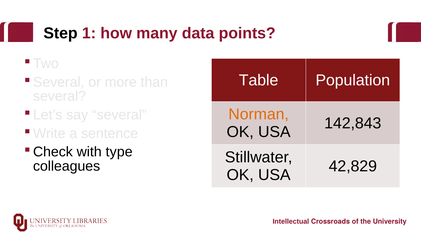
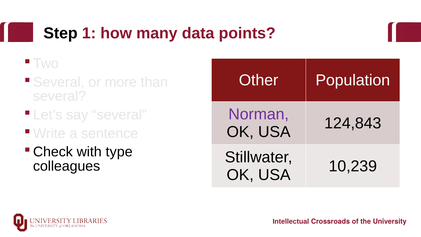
Table: Table -> Other
Norman colour: orange -> purple
142,843: 142,843 -> 124,843
42,829: 42,829 -> 10,239
